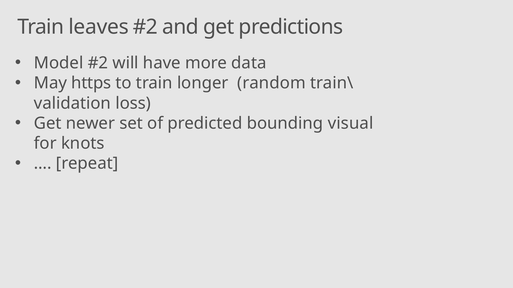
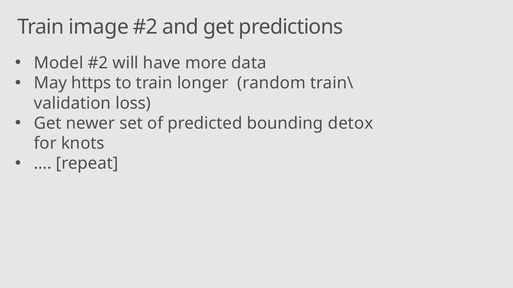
leaves: leaves -> image
visual: visual -> detox
